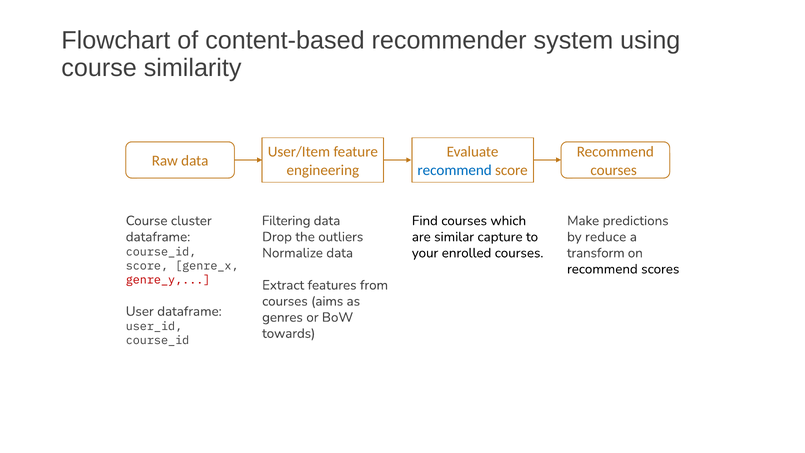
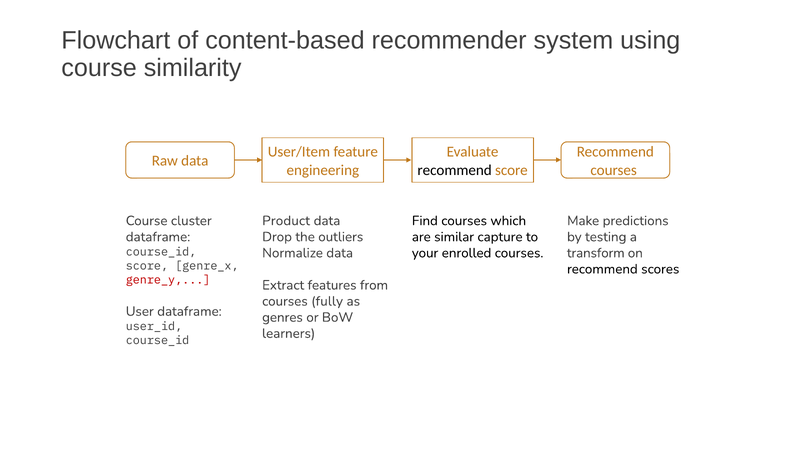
recommend at (455, 170) colour: blue -> black
Filtering: Filtering -> Product
reduce: reduce -> testing
aims: aims -> fully
towards: towards -> learners
